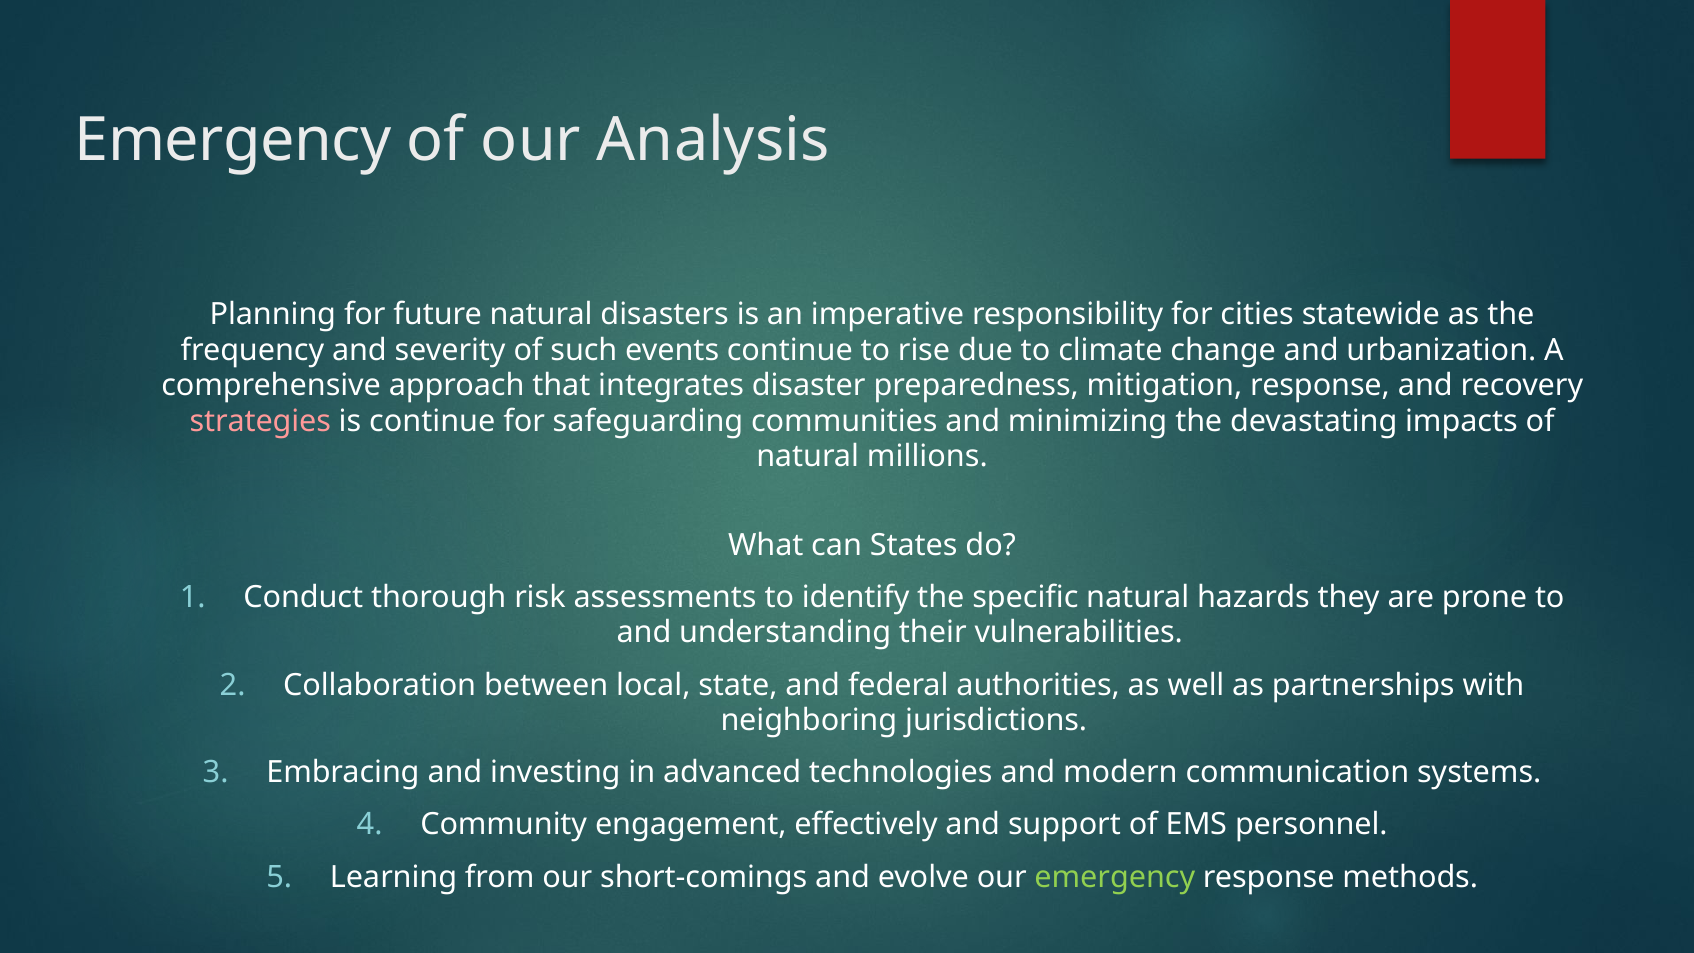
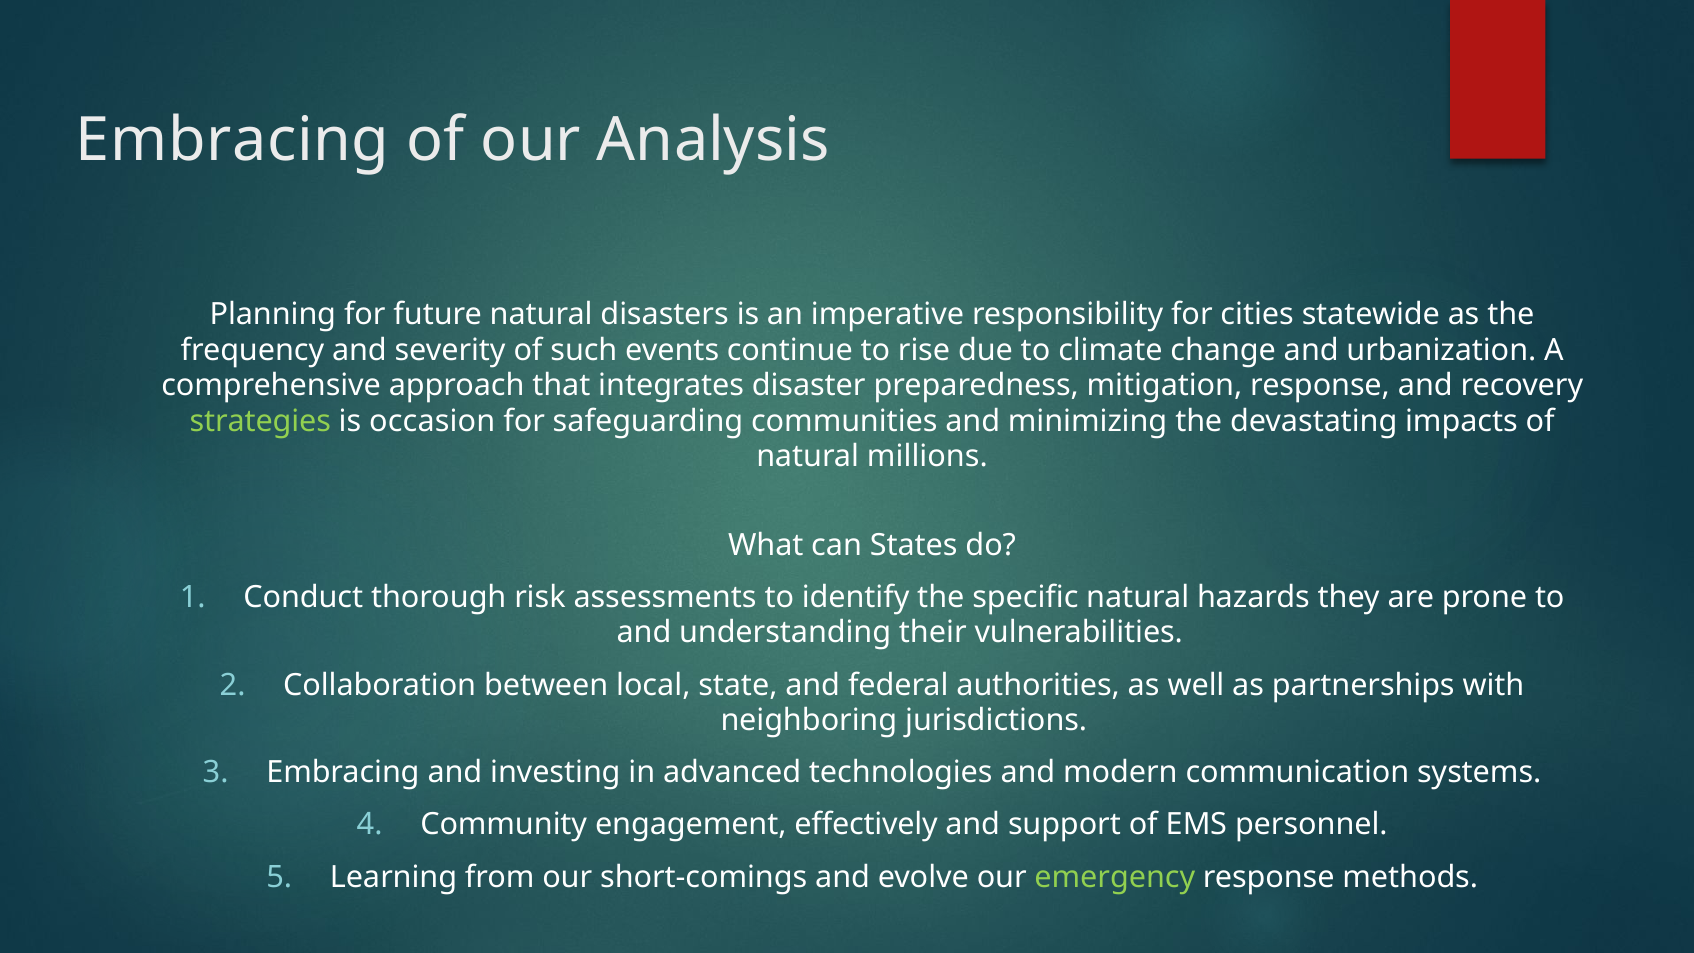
Emergency at (233, 140): Emergency -> Embracing
strategies colour: pink -> light green
is continue: continue -> occasion
